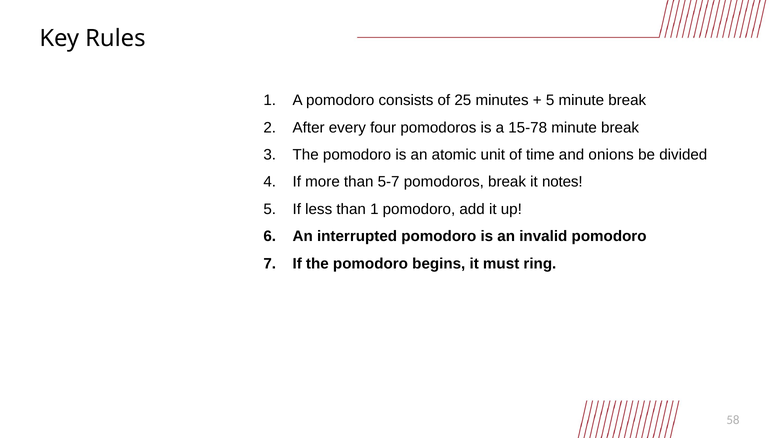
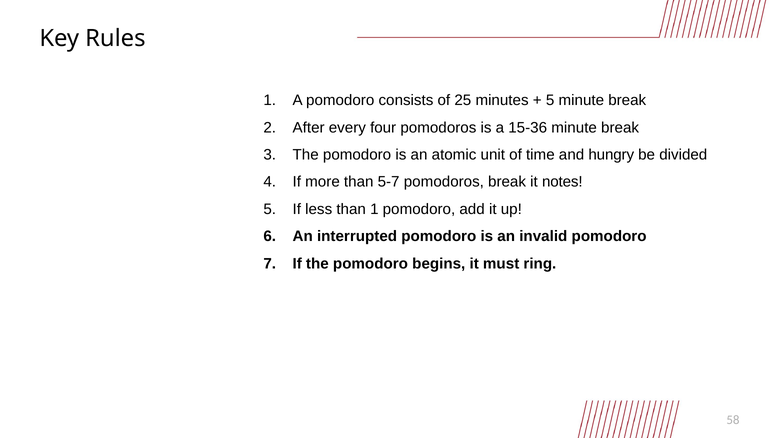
15-78: 15-78 -> 15-36
onions: onions -> hungry
